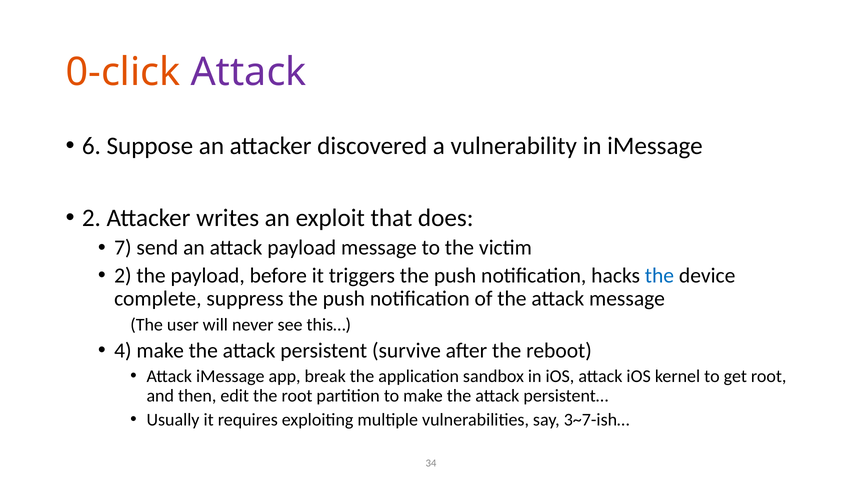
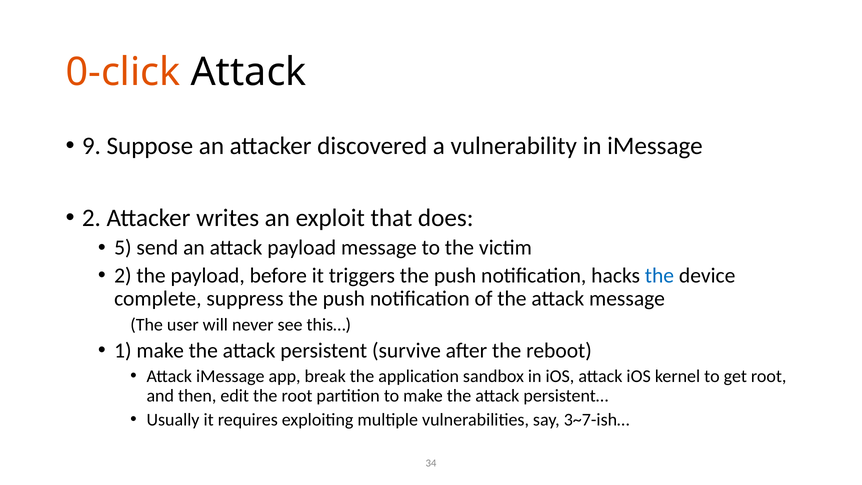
Attack at (249, 72) colour: purple -> black
6: 6 -> 9
7: 7 -> 5
4: 4 -> 1
